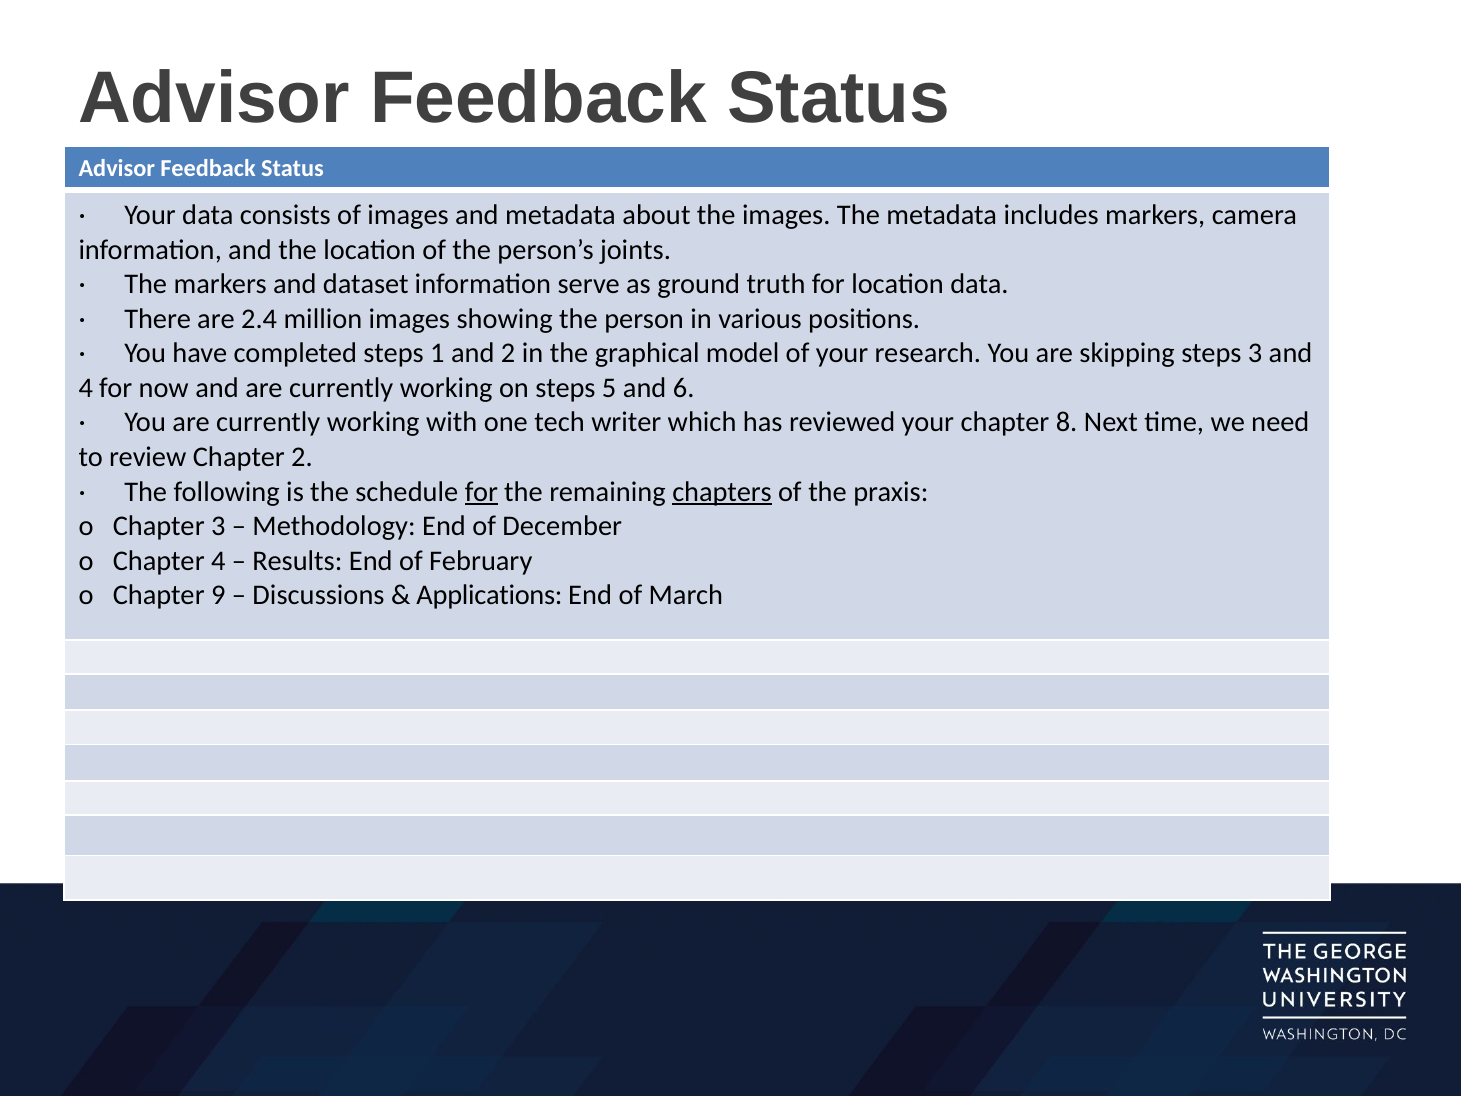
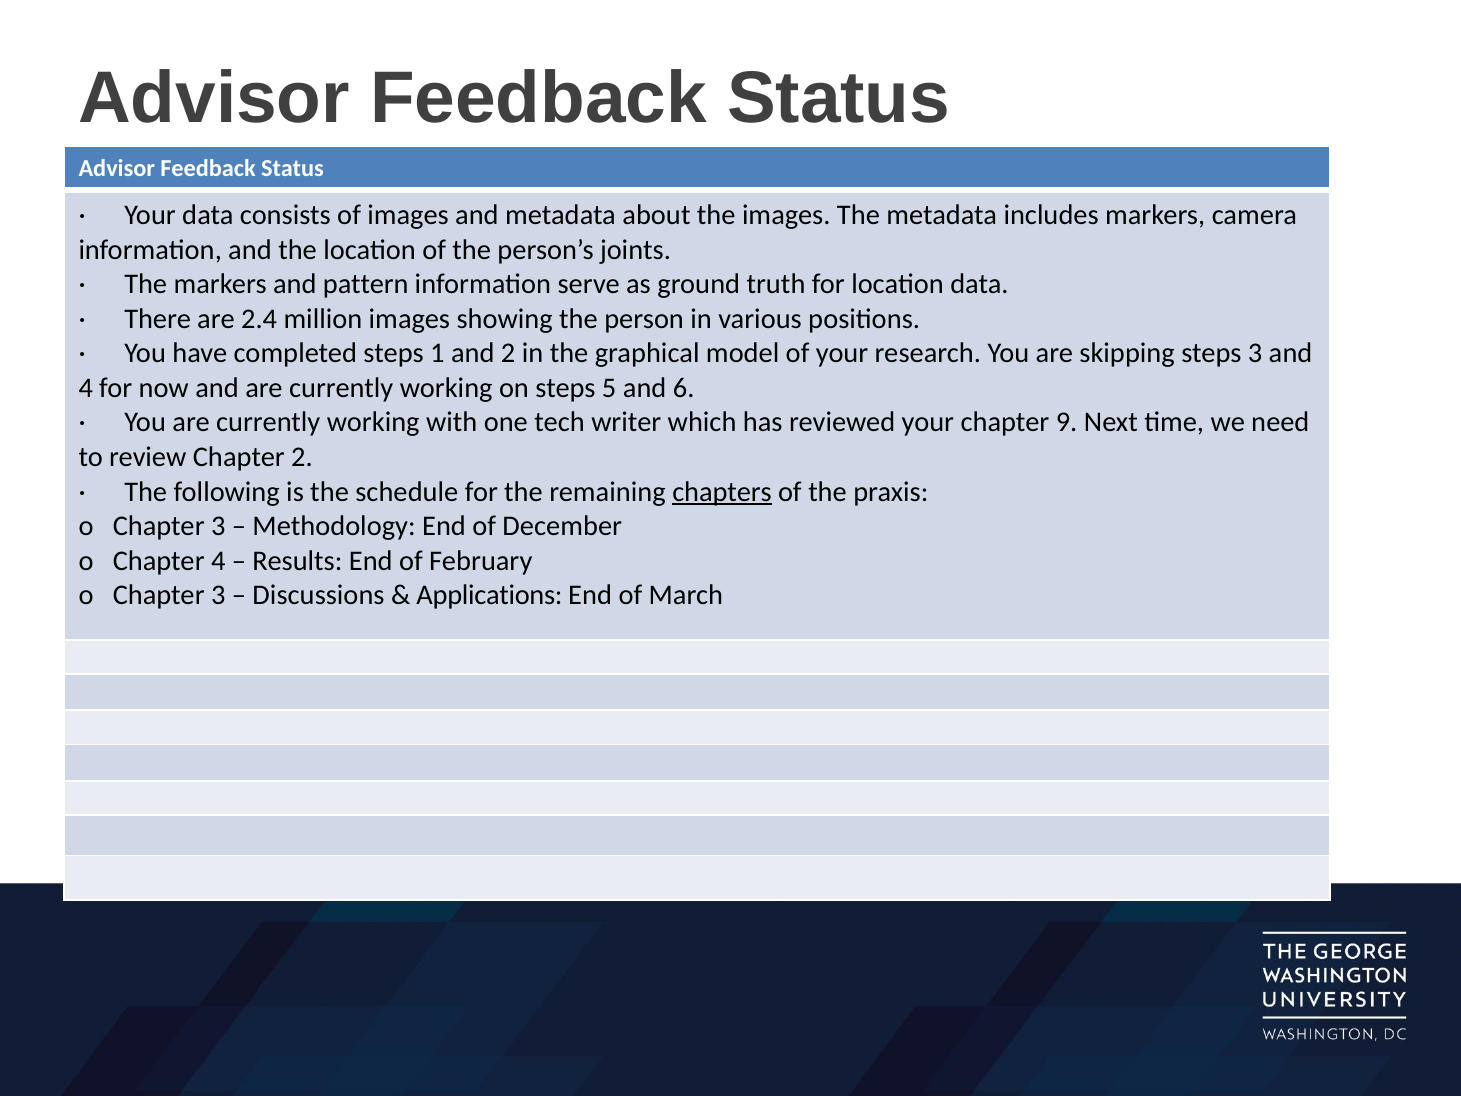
dataset: dataset -> pattern
8: 8 -> 9
for at (481, 492) underline: present -> none
9 at (218, 595): 9 -> 3
